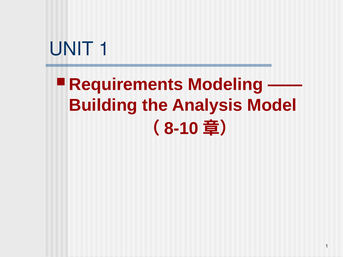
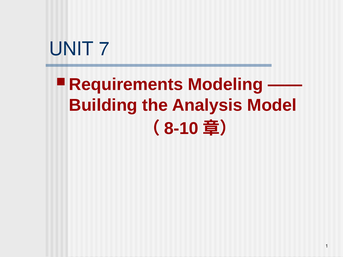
UNIT 1: 1 -> 7
